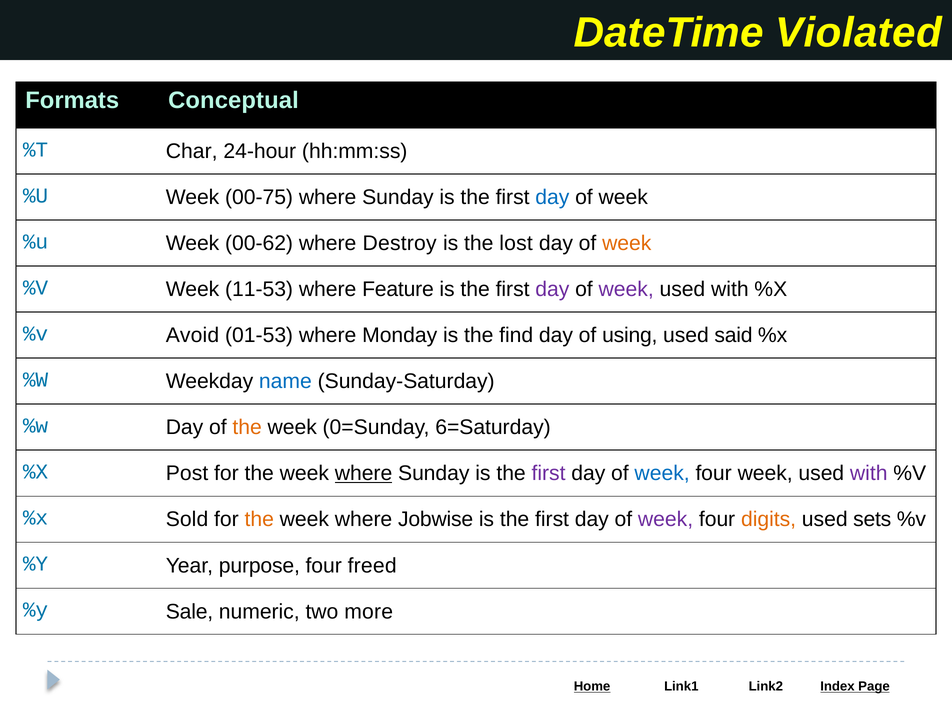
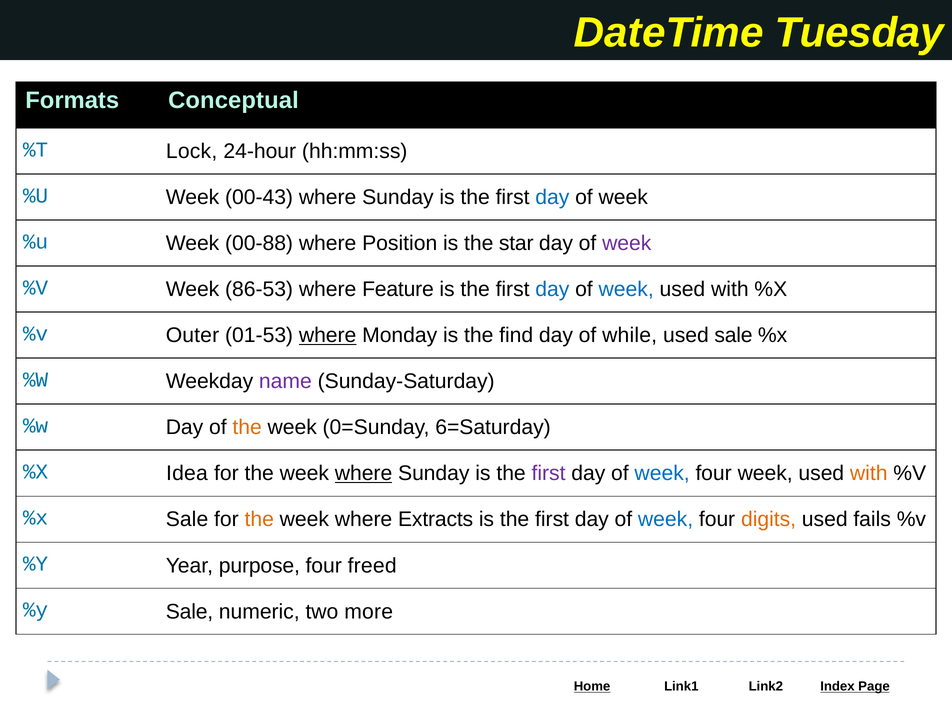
Violated: Violated -> Tuesday
Char: Char -> Lock
00-75: 00-75 -> 00-43
00-62: 00-62 -> 00-88
Destroy: Destroy -> Position
lost: lost -> star
week at (627, 243) colour: orange -> purple
11-53: 11-53 -> 86-53
day at (552, 289) colour: purple -> blue
week at (626, 289) colour: purple -> blue
Avoid: Avoid -> Outer
where at (328, 335) underline: none -> present
using: using -> while
used said: said -> sale
name colour: blue -> purple
Post: Post -> Idea
with at (869, 473) colour: purple -> orange
%x Sold: Sold -> Sale
Jobwise: Jobwise -> Extracts
week at (666, 520) colour: purple -> blue
sets: sets -> fails
